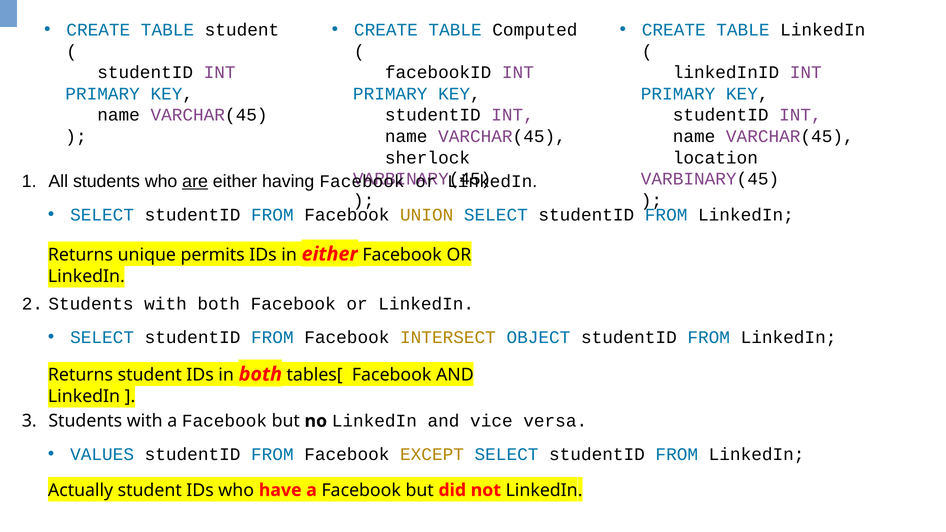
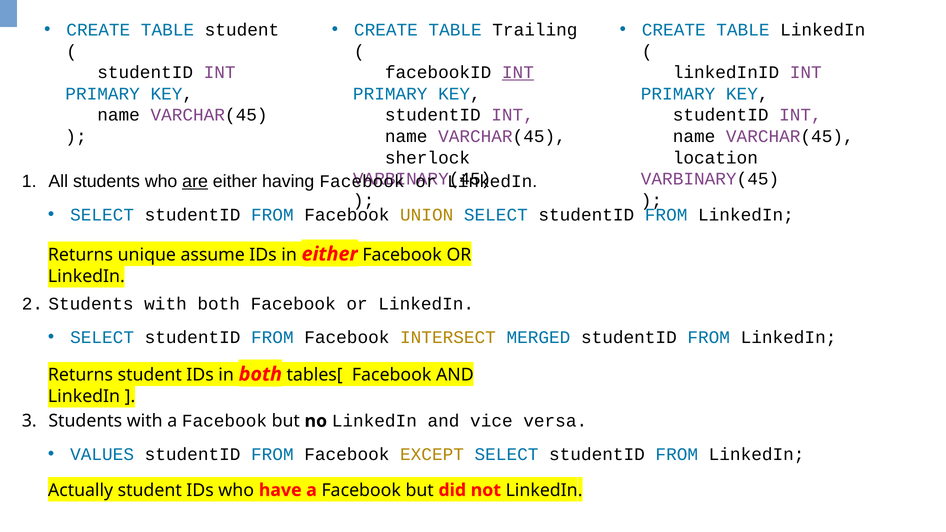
Computed: Computed -> Trailing
INT at (518, 73) underline: none -> present
permits: permits -> assume
OBJECT: OBJECT -> MERGED
